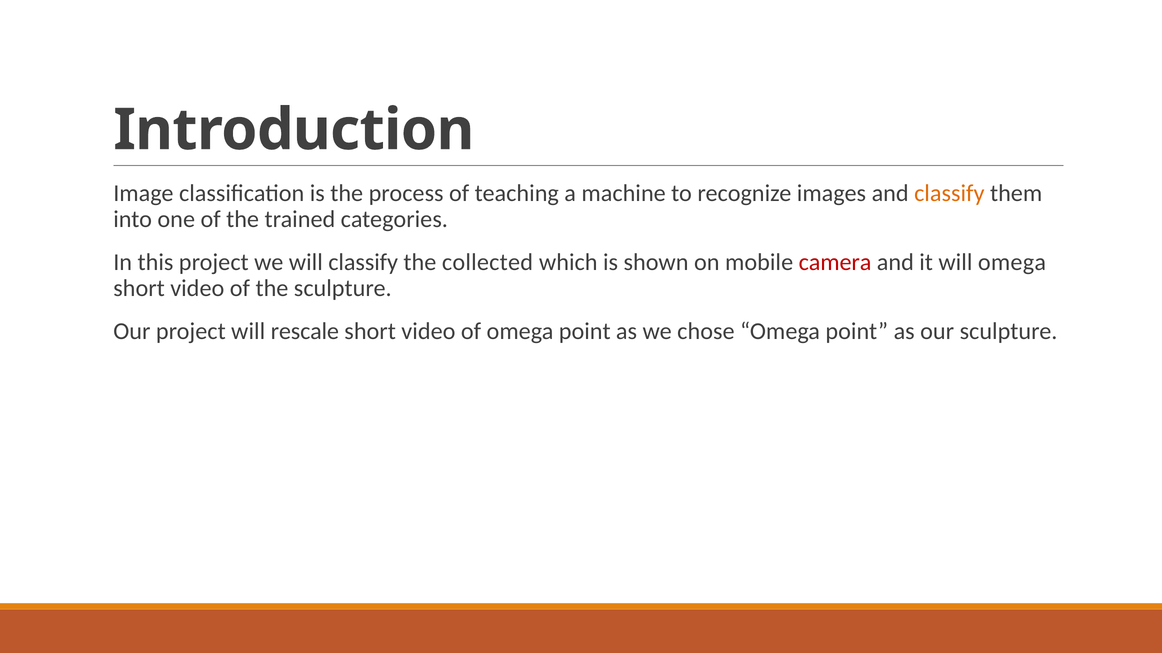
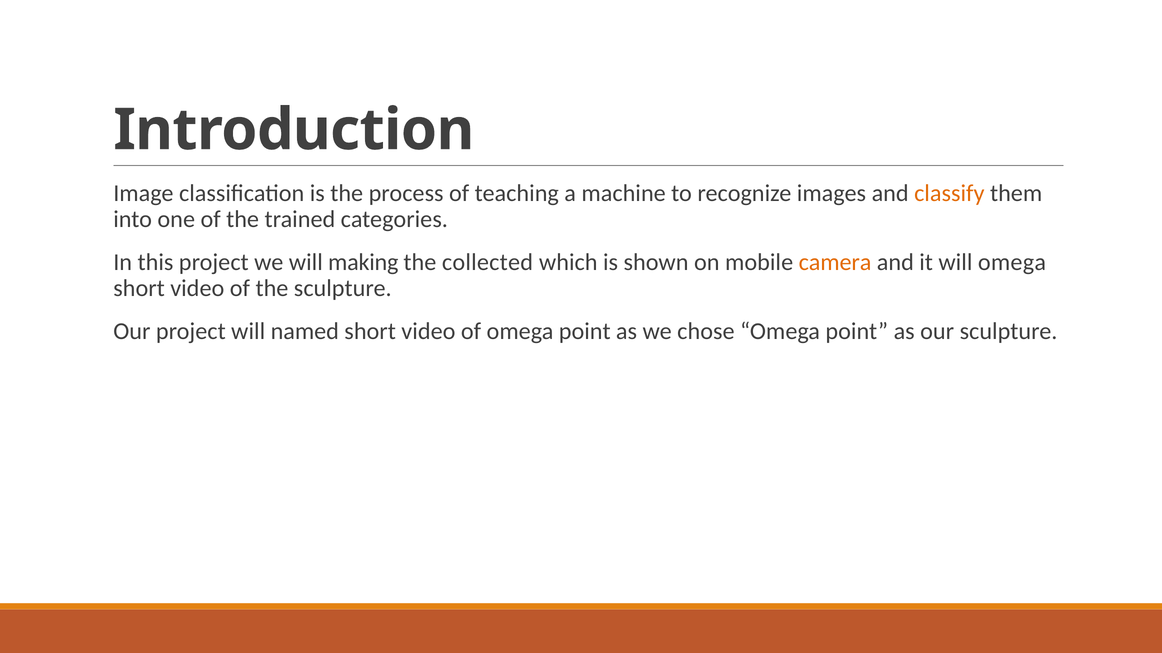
will classify: classify -> making
camera colour: red -> orange
rescale: rescale -> named
